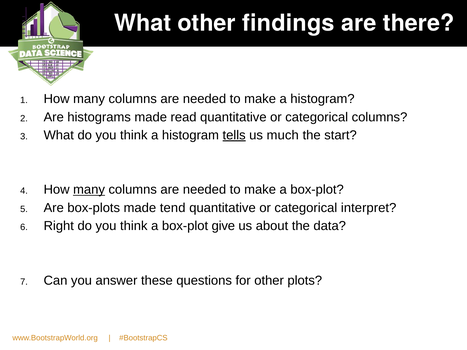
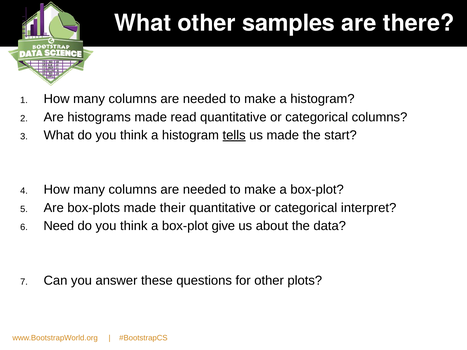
findings: findings -> samples
us much: much -> made
many at (89, 190) underline: present -> none
tend: tend -> their
Right: Right -> Need
